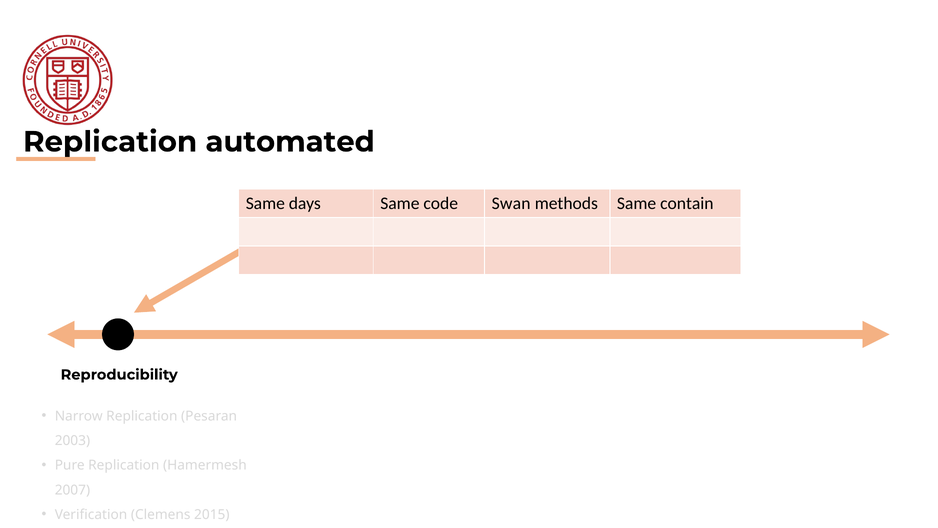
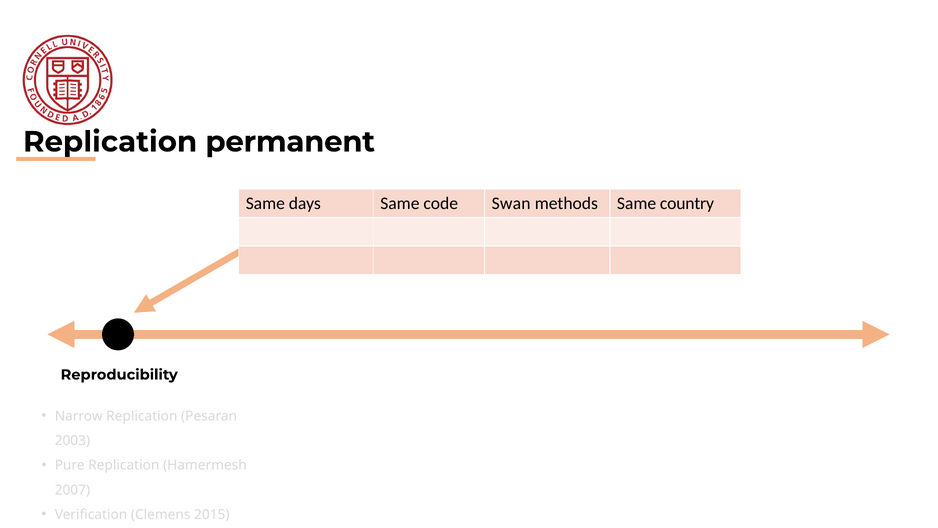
automated: automated -> permanent
contain: contain -> country
